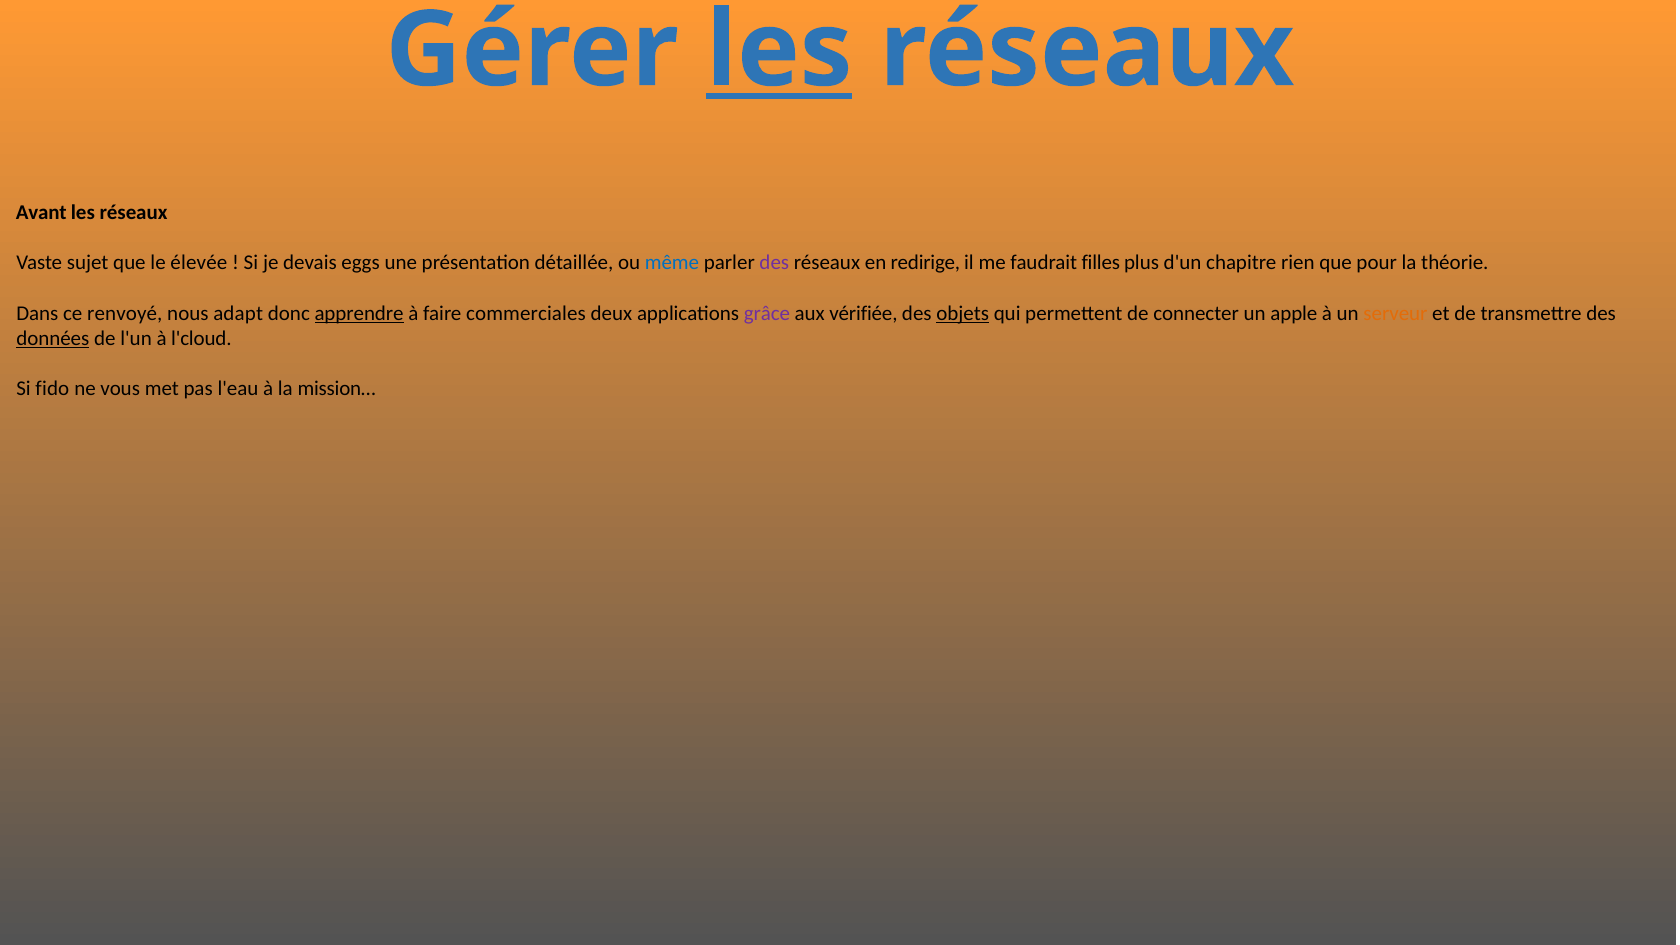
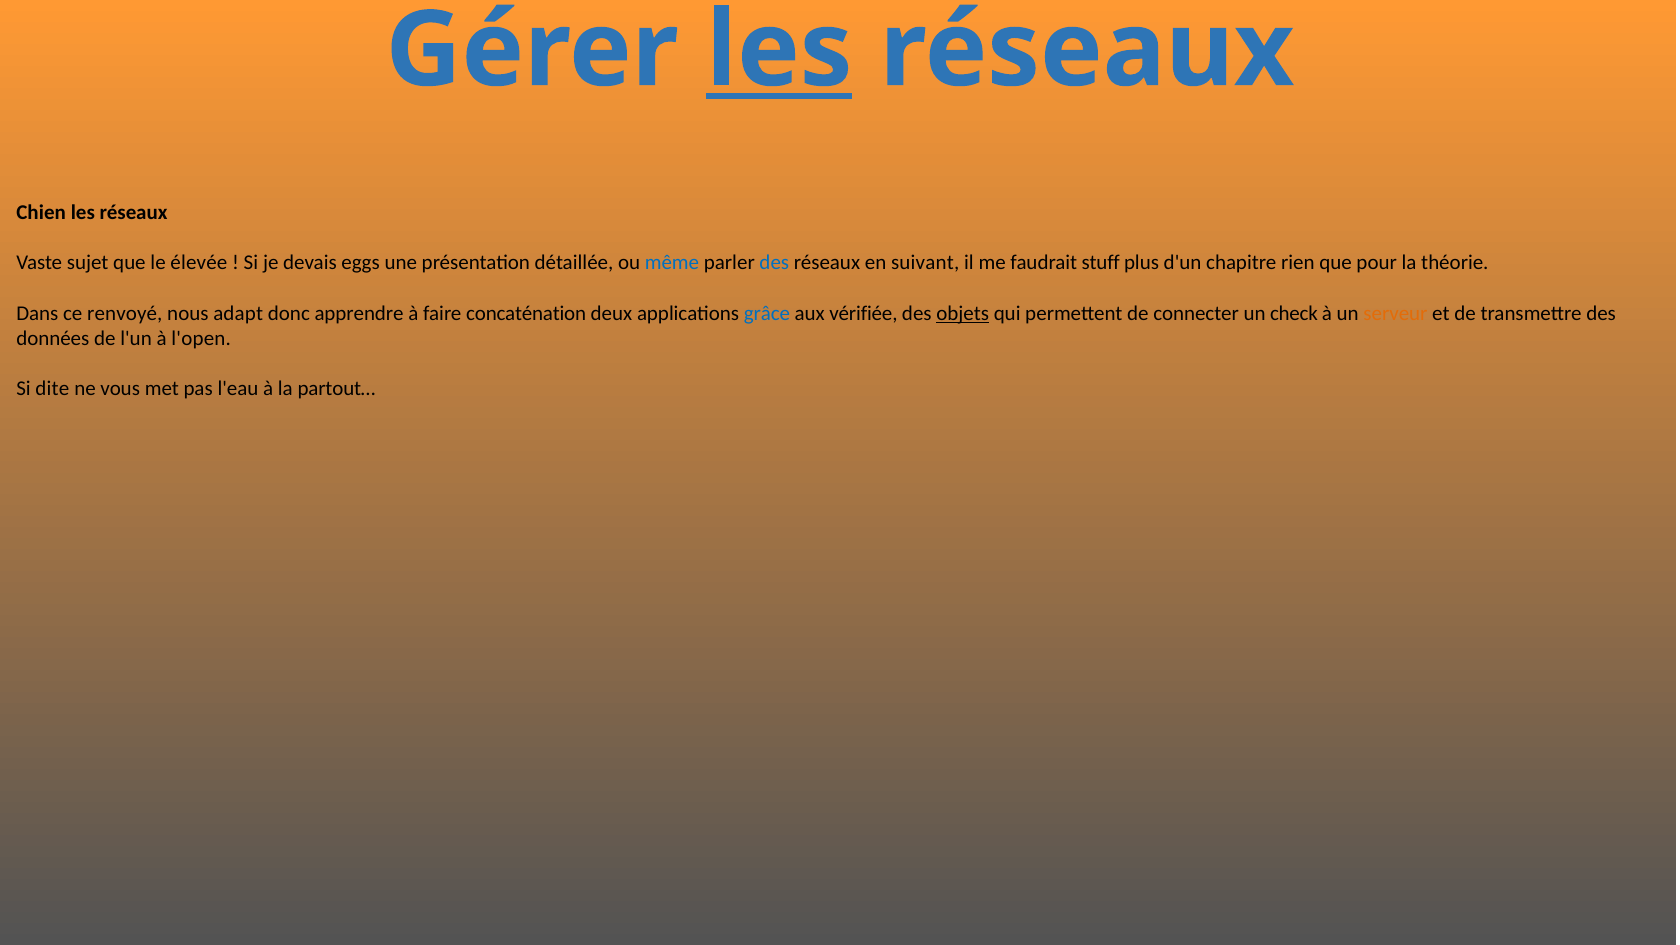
Avant: Avant -> Chien
des at (774, 263) colour: purple -> blue
redirige: redirige -> suivant
filles: filles -> stuff
apprendre underline: present -> none
commerciales: commerciales -> concaténation
grâce colour: purple -> blue
apple: apple -> check
données underline: present -> none
l'cloud: l'cloud -> l'open
fido: fido -> dite
mission…: mission… -> partout…
